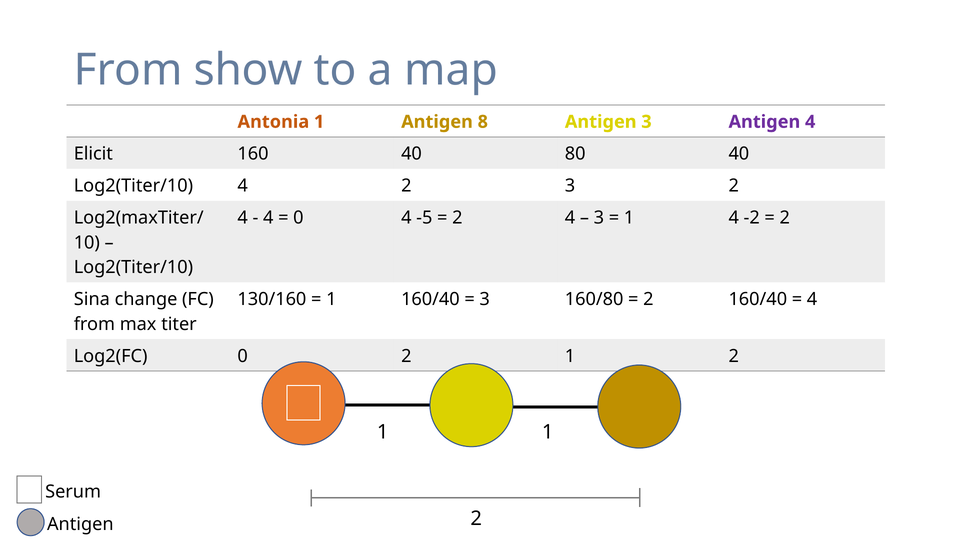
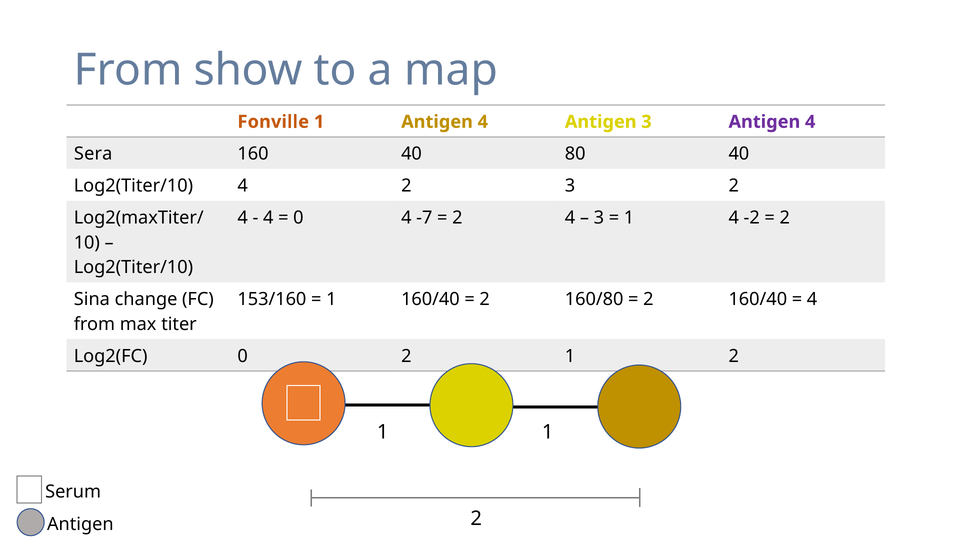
Antonia: Antonia -> Fonville
1 Antigen 8: 8 -> 4
Elicit: Elicit -> Sera
-5: -5 -> -7
130/160: 130/160 -> 153/160
3 at (485, 299): 3 -> 2
